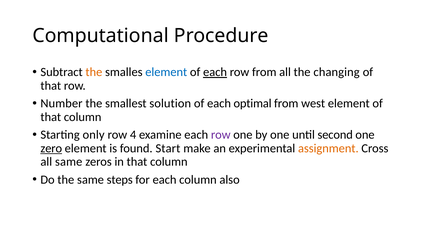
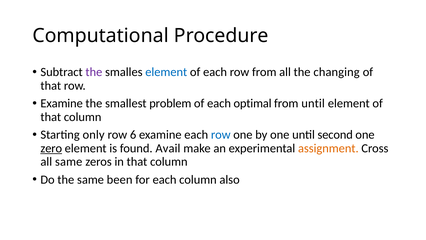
the at (94, 72) colour: orange -> purple
each at (215, 72) underline: present -> none
Number at (62, 103): Number -> Examine
solution: solution -> problem
from west: west -> until
4: 4 -> 6
row at (221, 135) colour: purple -> blue
Start: Start -> Avail
steps: steps -> been
